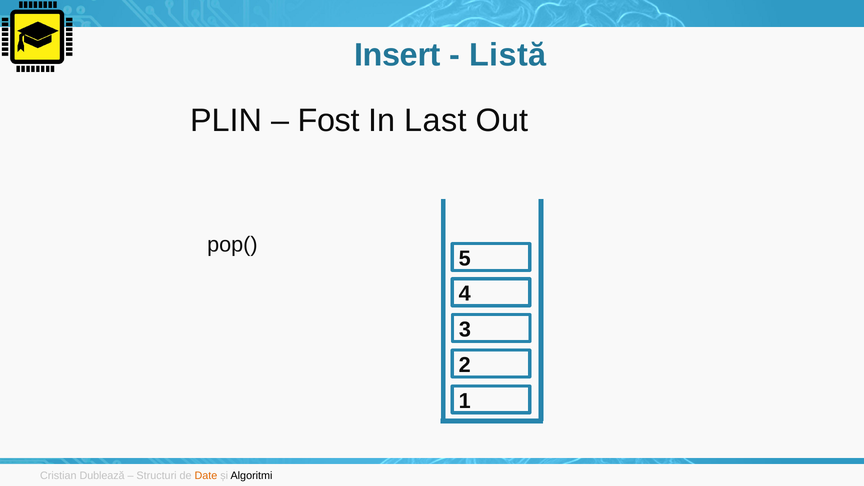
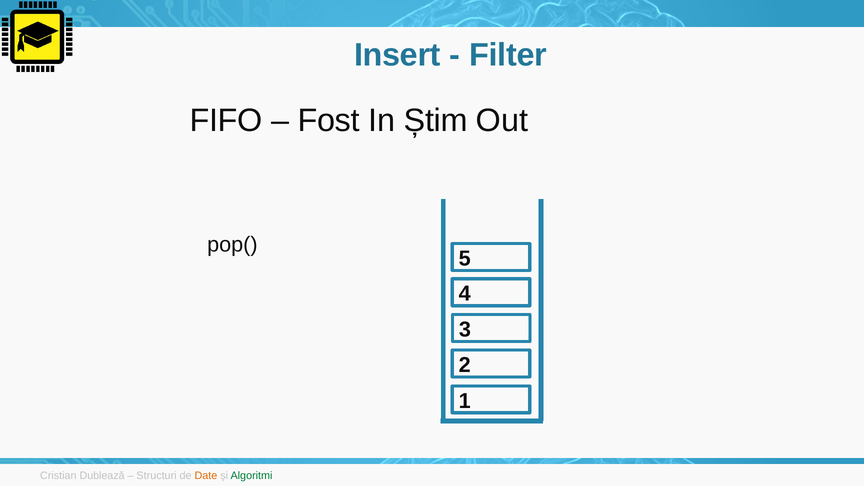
Listă: Listă -> Filter
PLIN: PLIN -> FIFO
Last: Last -> Știm
Algoritmi colour: black -> green
